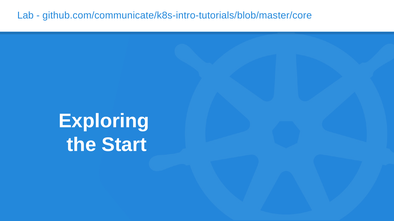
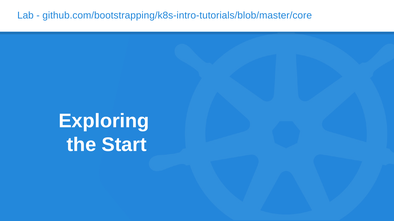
github.com/communicate/k8s-intro-tutorials/blob/master/core: github.com/communicate/k8s-intro-tutorials/blob/master/core -> github.com/bootstrapping/k8s-intro-tutorials/blob/master/core
